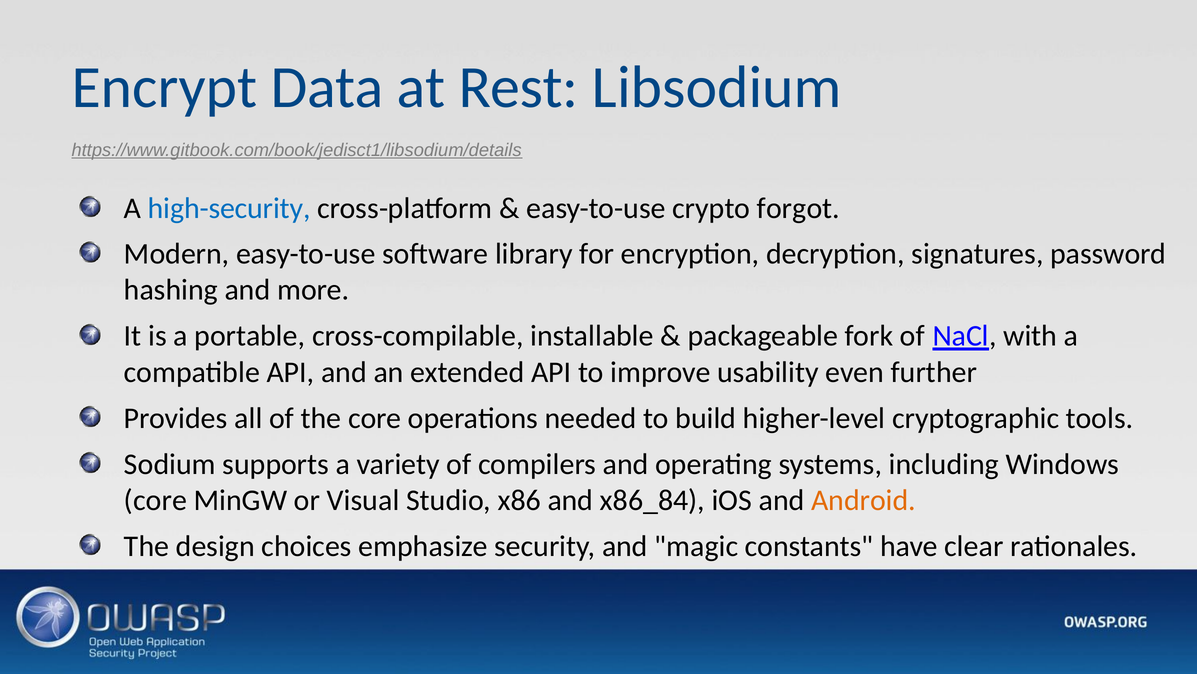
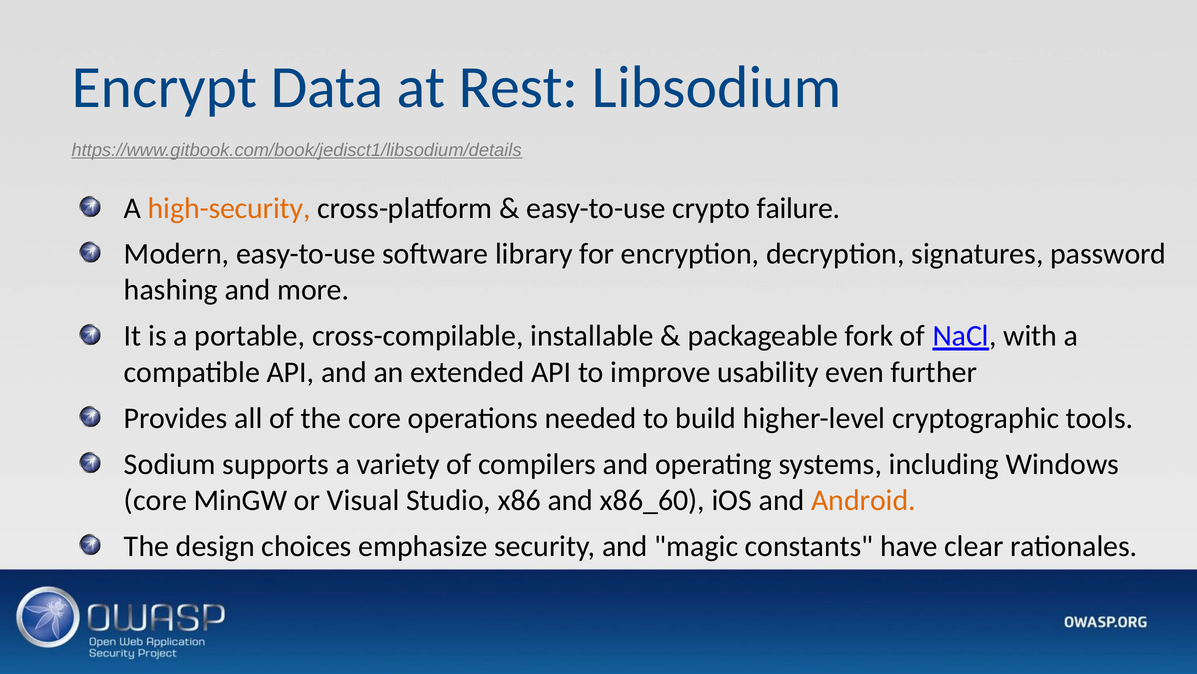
high-security colour: blue -> orange
forgot: forgot -> failure
x86_84: x86_84 -> x86_60
